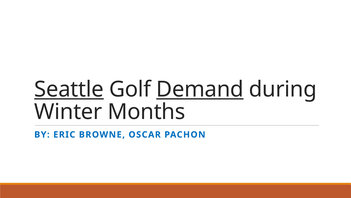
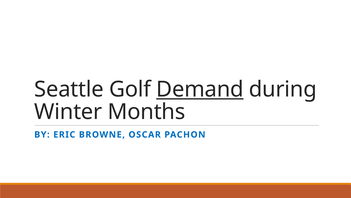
Seattle underline: present -> none
